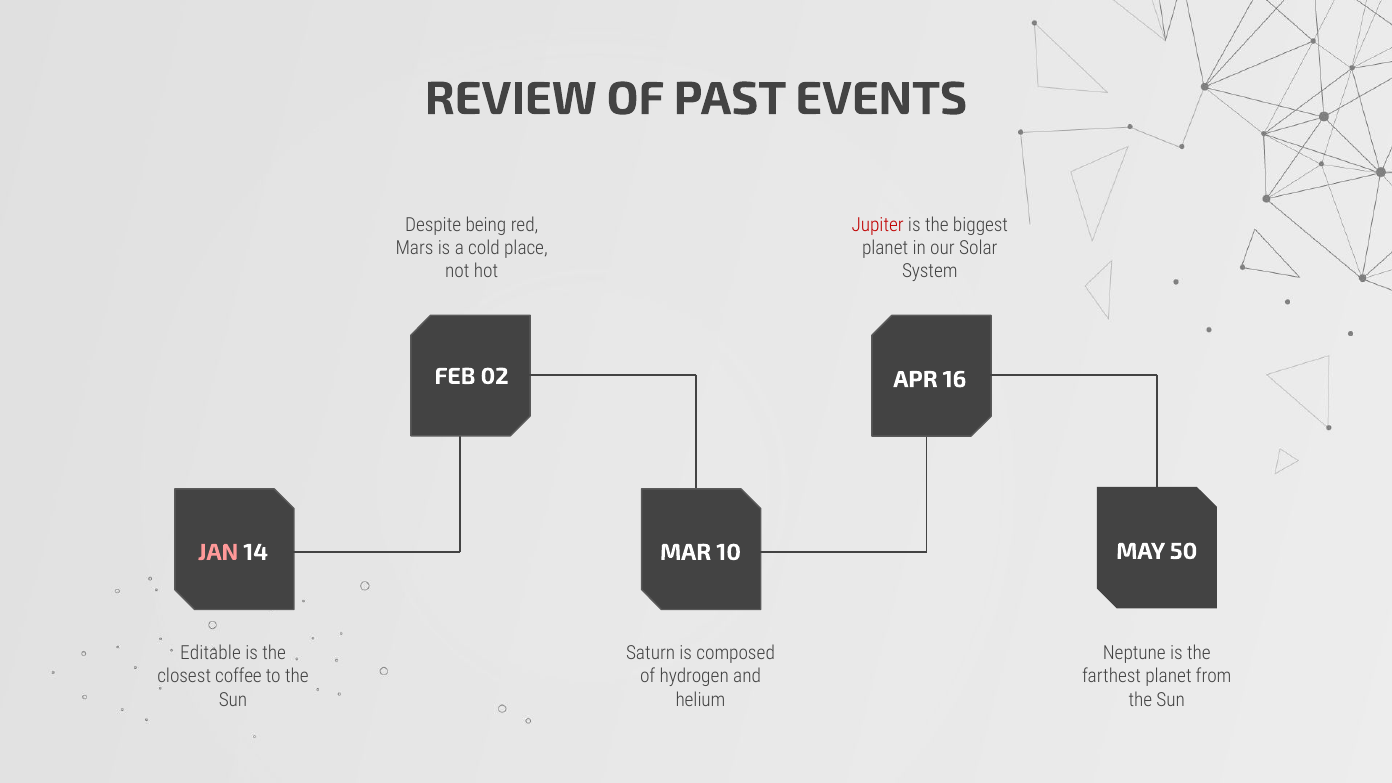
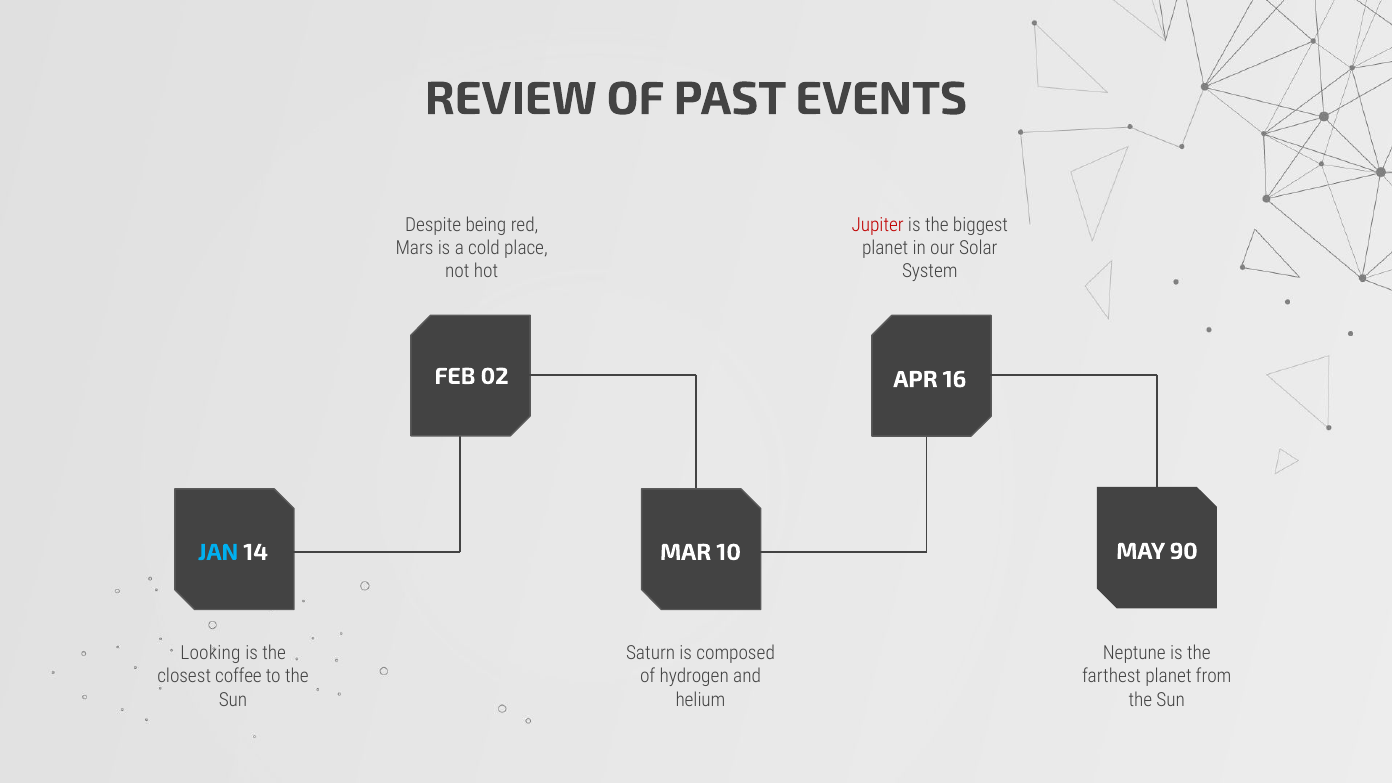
JAN colour: pink -> light blue
50: 50 -> 90
Editable: Editable -> Looking
